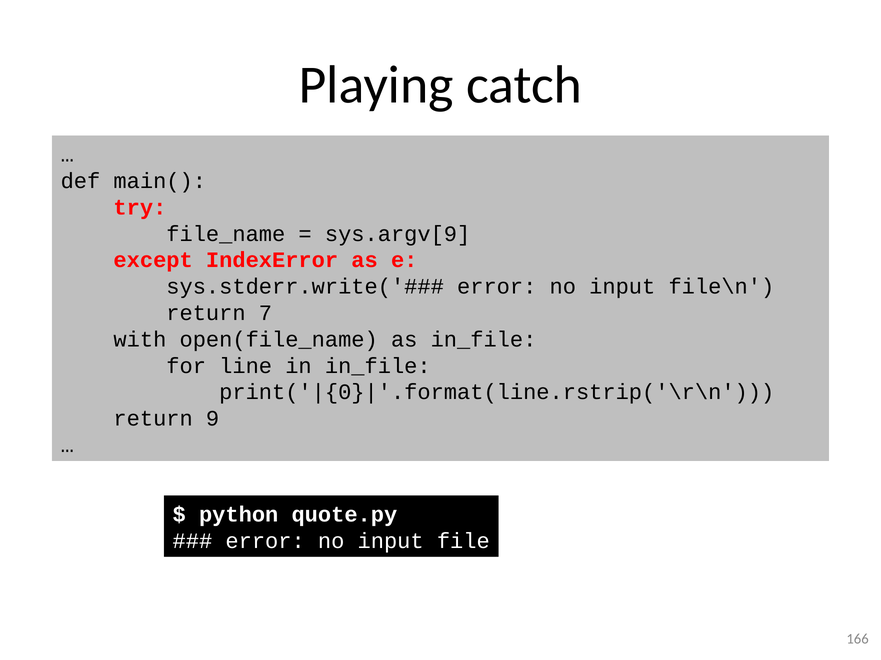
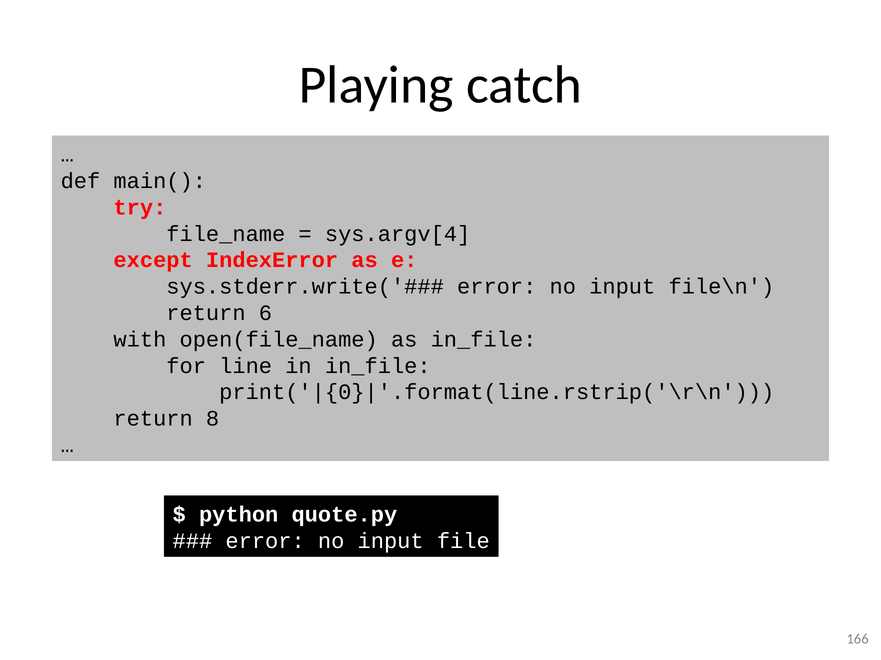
sys.argv[9: sys.argv[9 -> sys.argv[4
7: 7 -> 6
9: 9 -> 8
